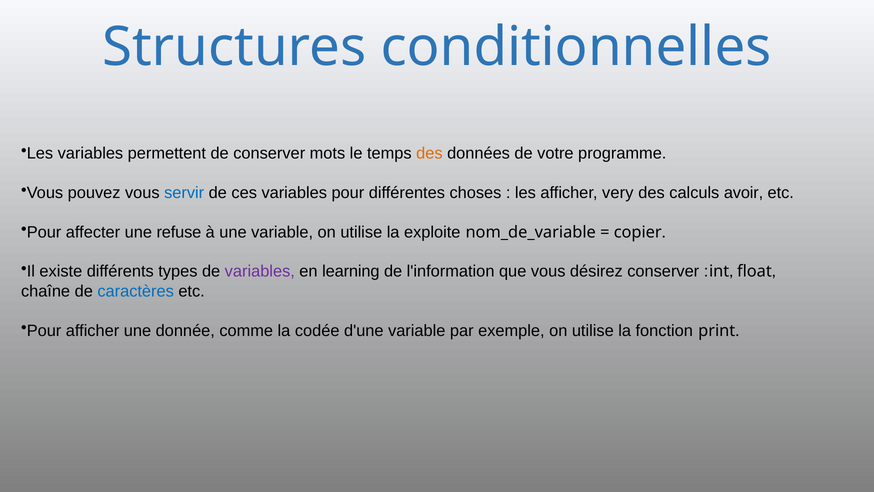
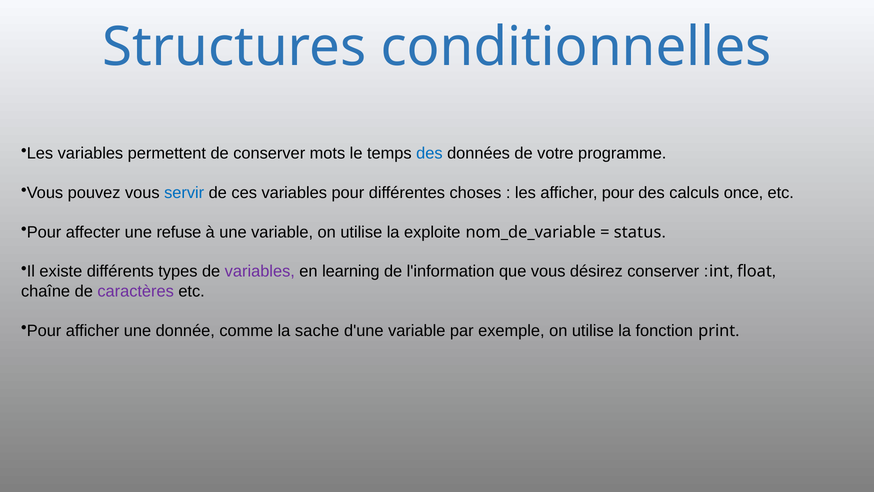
des at (429, 153) colour: orange -> blue
afficher very: very -> pour
avoir: avoir -> once
copier: copier -> status
caractères colour: blue -> purple
codée: codée -> sache
